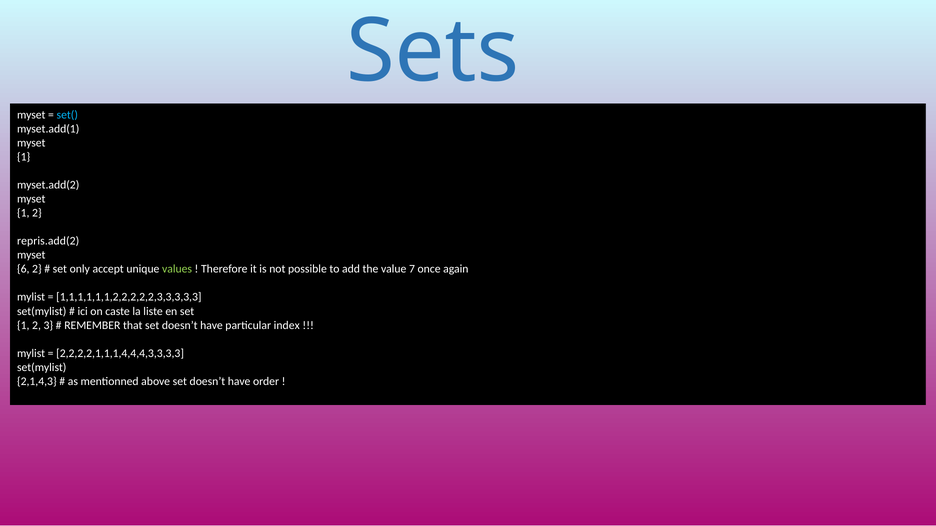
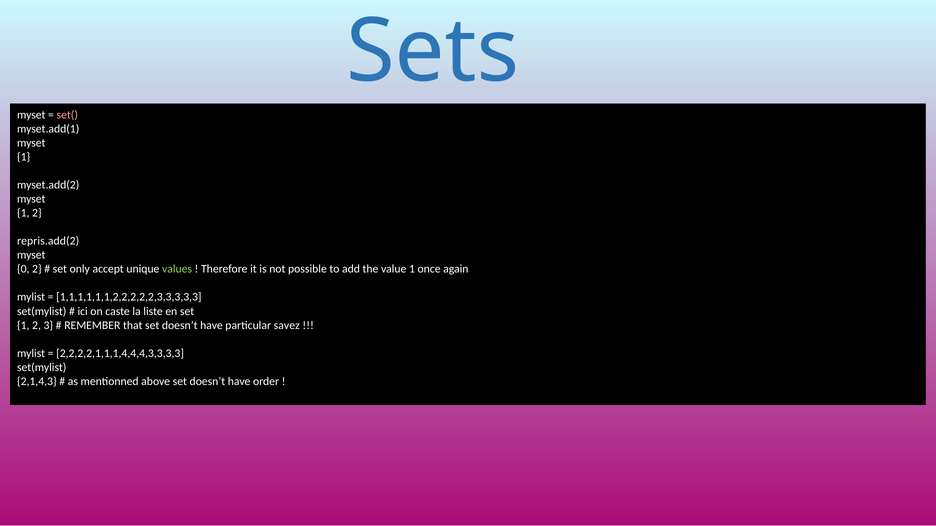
set( colour: light blue -> pink
6: 6 -> 0
value 7: 7 -> 1
index: index -> savez
